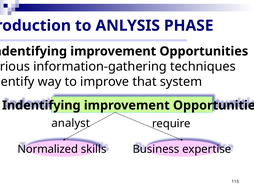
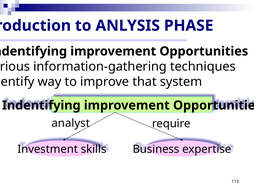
Normalized: Normalized -> Investment
